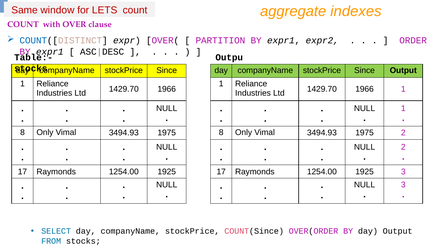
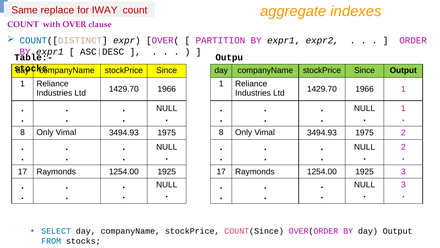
window: window -> replace
LETS: LETS -> IWAY
